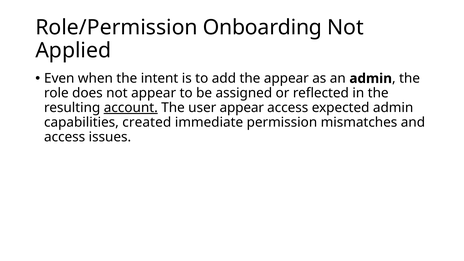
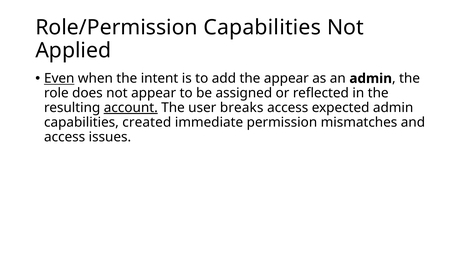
Role/Permission Onboarding: Onboarding -> Capabilities
Even underline: none -> present
user appear: appear -> breaks
